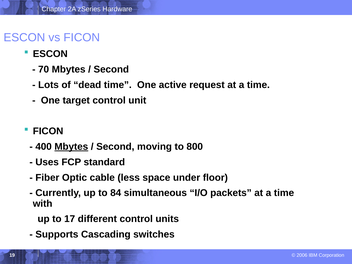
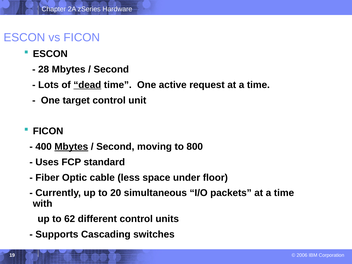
70: 70 -> 28
dead underline: none -> present
84: 84 -> 20
17: 17 -> 62
